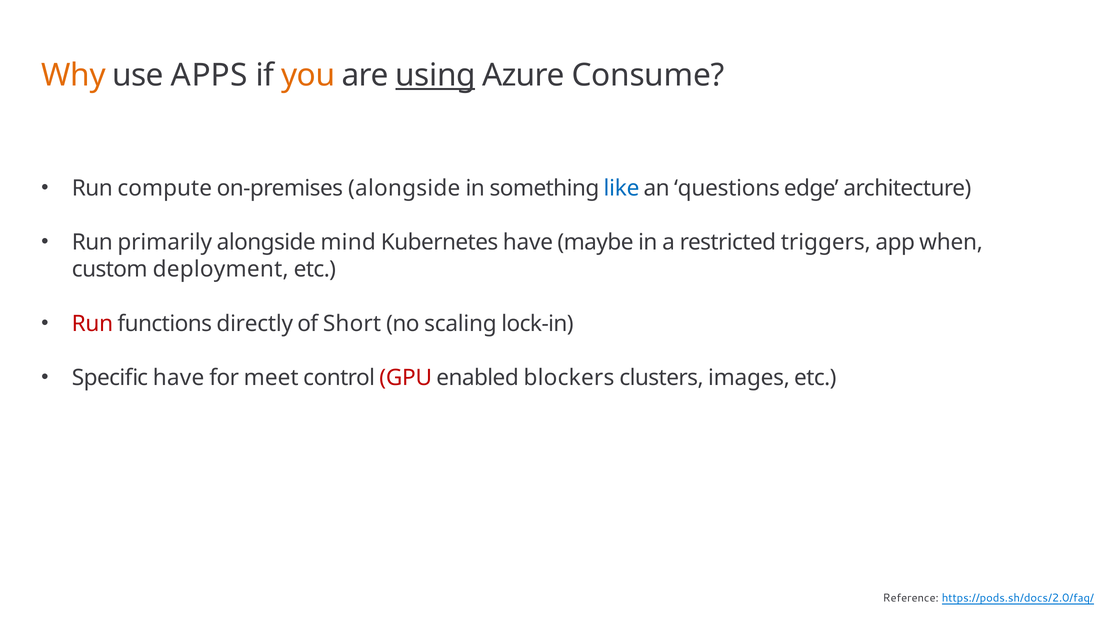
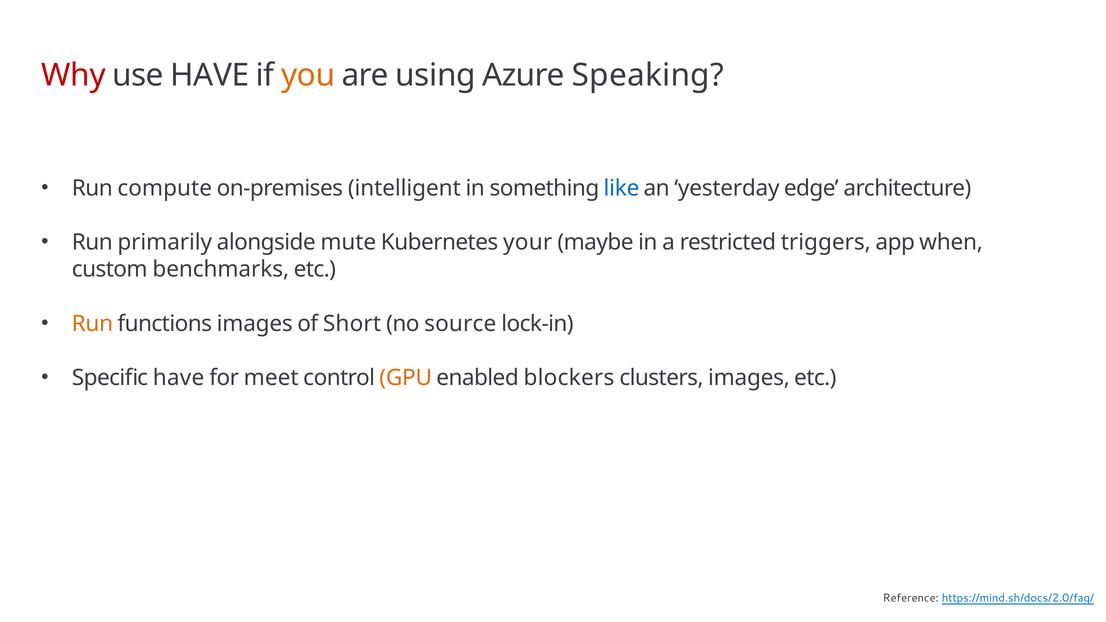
Why colour: orange -> red
use APPS: APPS -> HAVE
using underline: present -> none
Consume: Consume -> Speaking
on-premises alongside: alongside -> intelligent
questions: questions -> yesterday
mind: mind -> mute
Kubernetes have: have -> your
deployment: deployment -> benchmarks
Run at (92, 324) colour: red -> orange
functions directly: directly -> images
scaling: scaling -> source
GPU colour: red -> orange
https://pods.sh/docs/2.0/faq/: https://pods.sh/docs/2.0/faq/ -> https://mind.sh/docs/2.0/faq/
